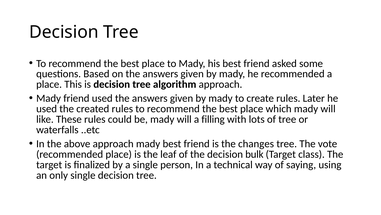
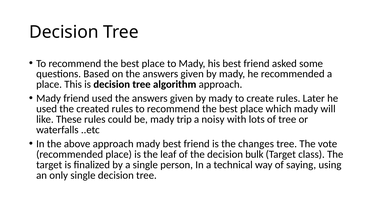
be mady will: will -> trip
filling: filling -> noisy
